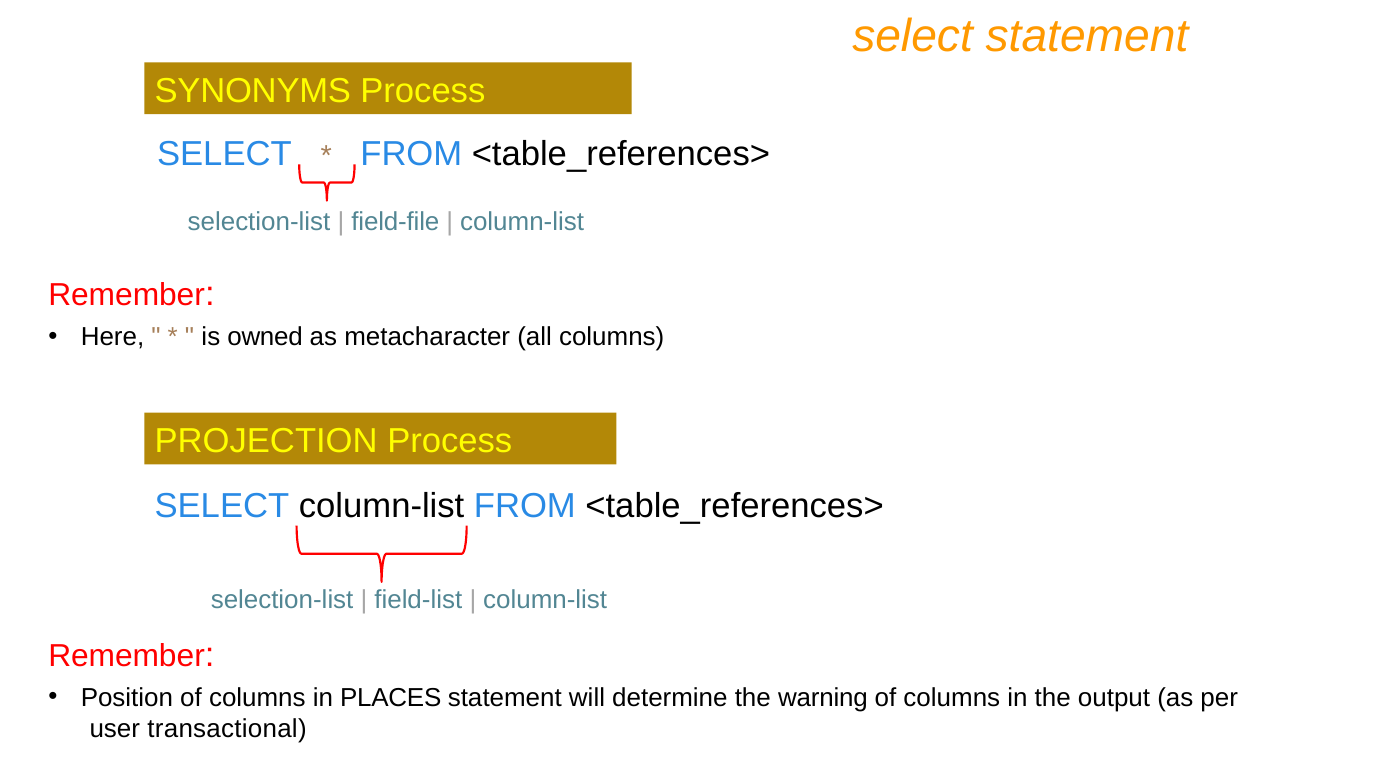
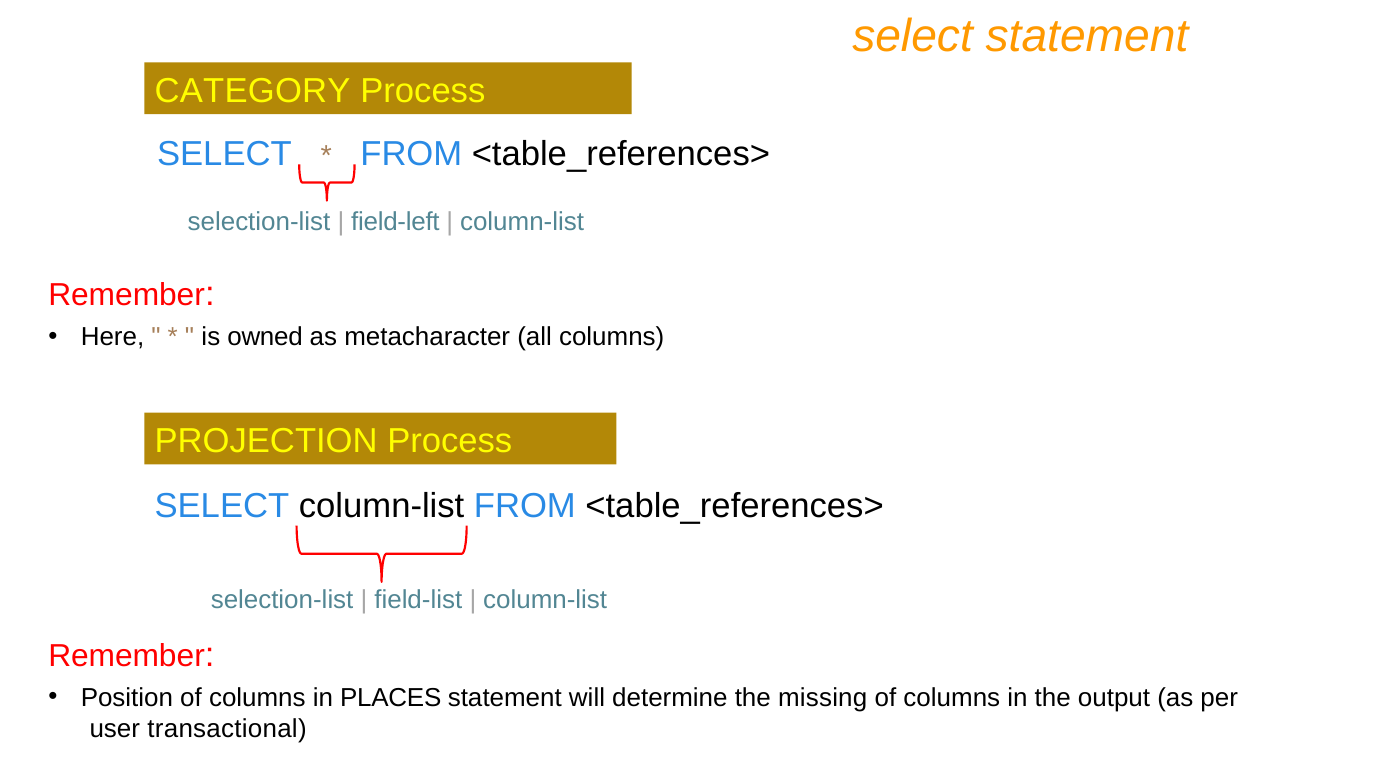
SYNONYMS: SYNONYMS -> CATEGORY
field-file: field-file -> field-left
warning: warning -> missing
